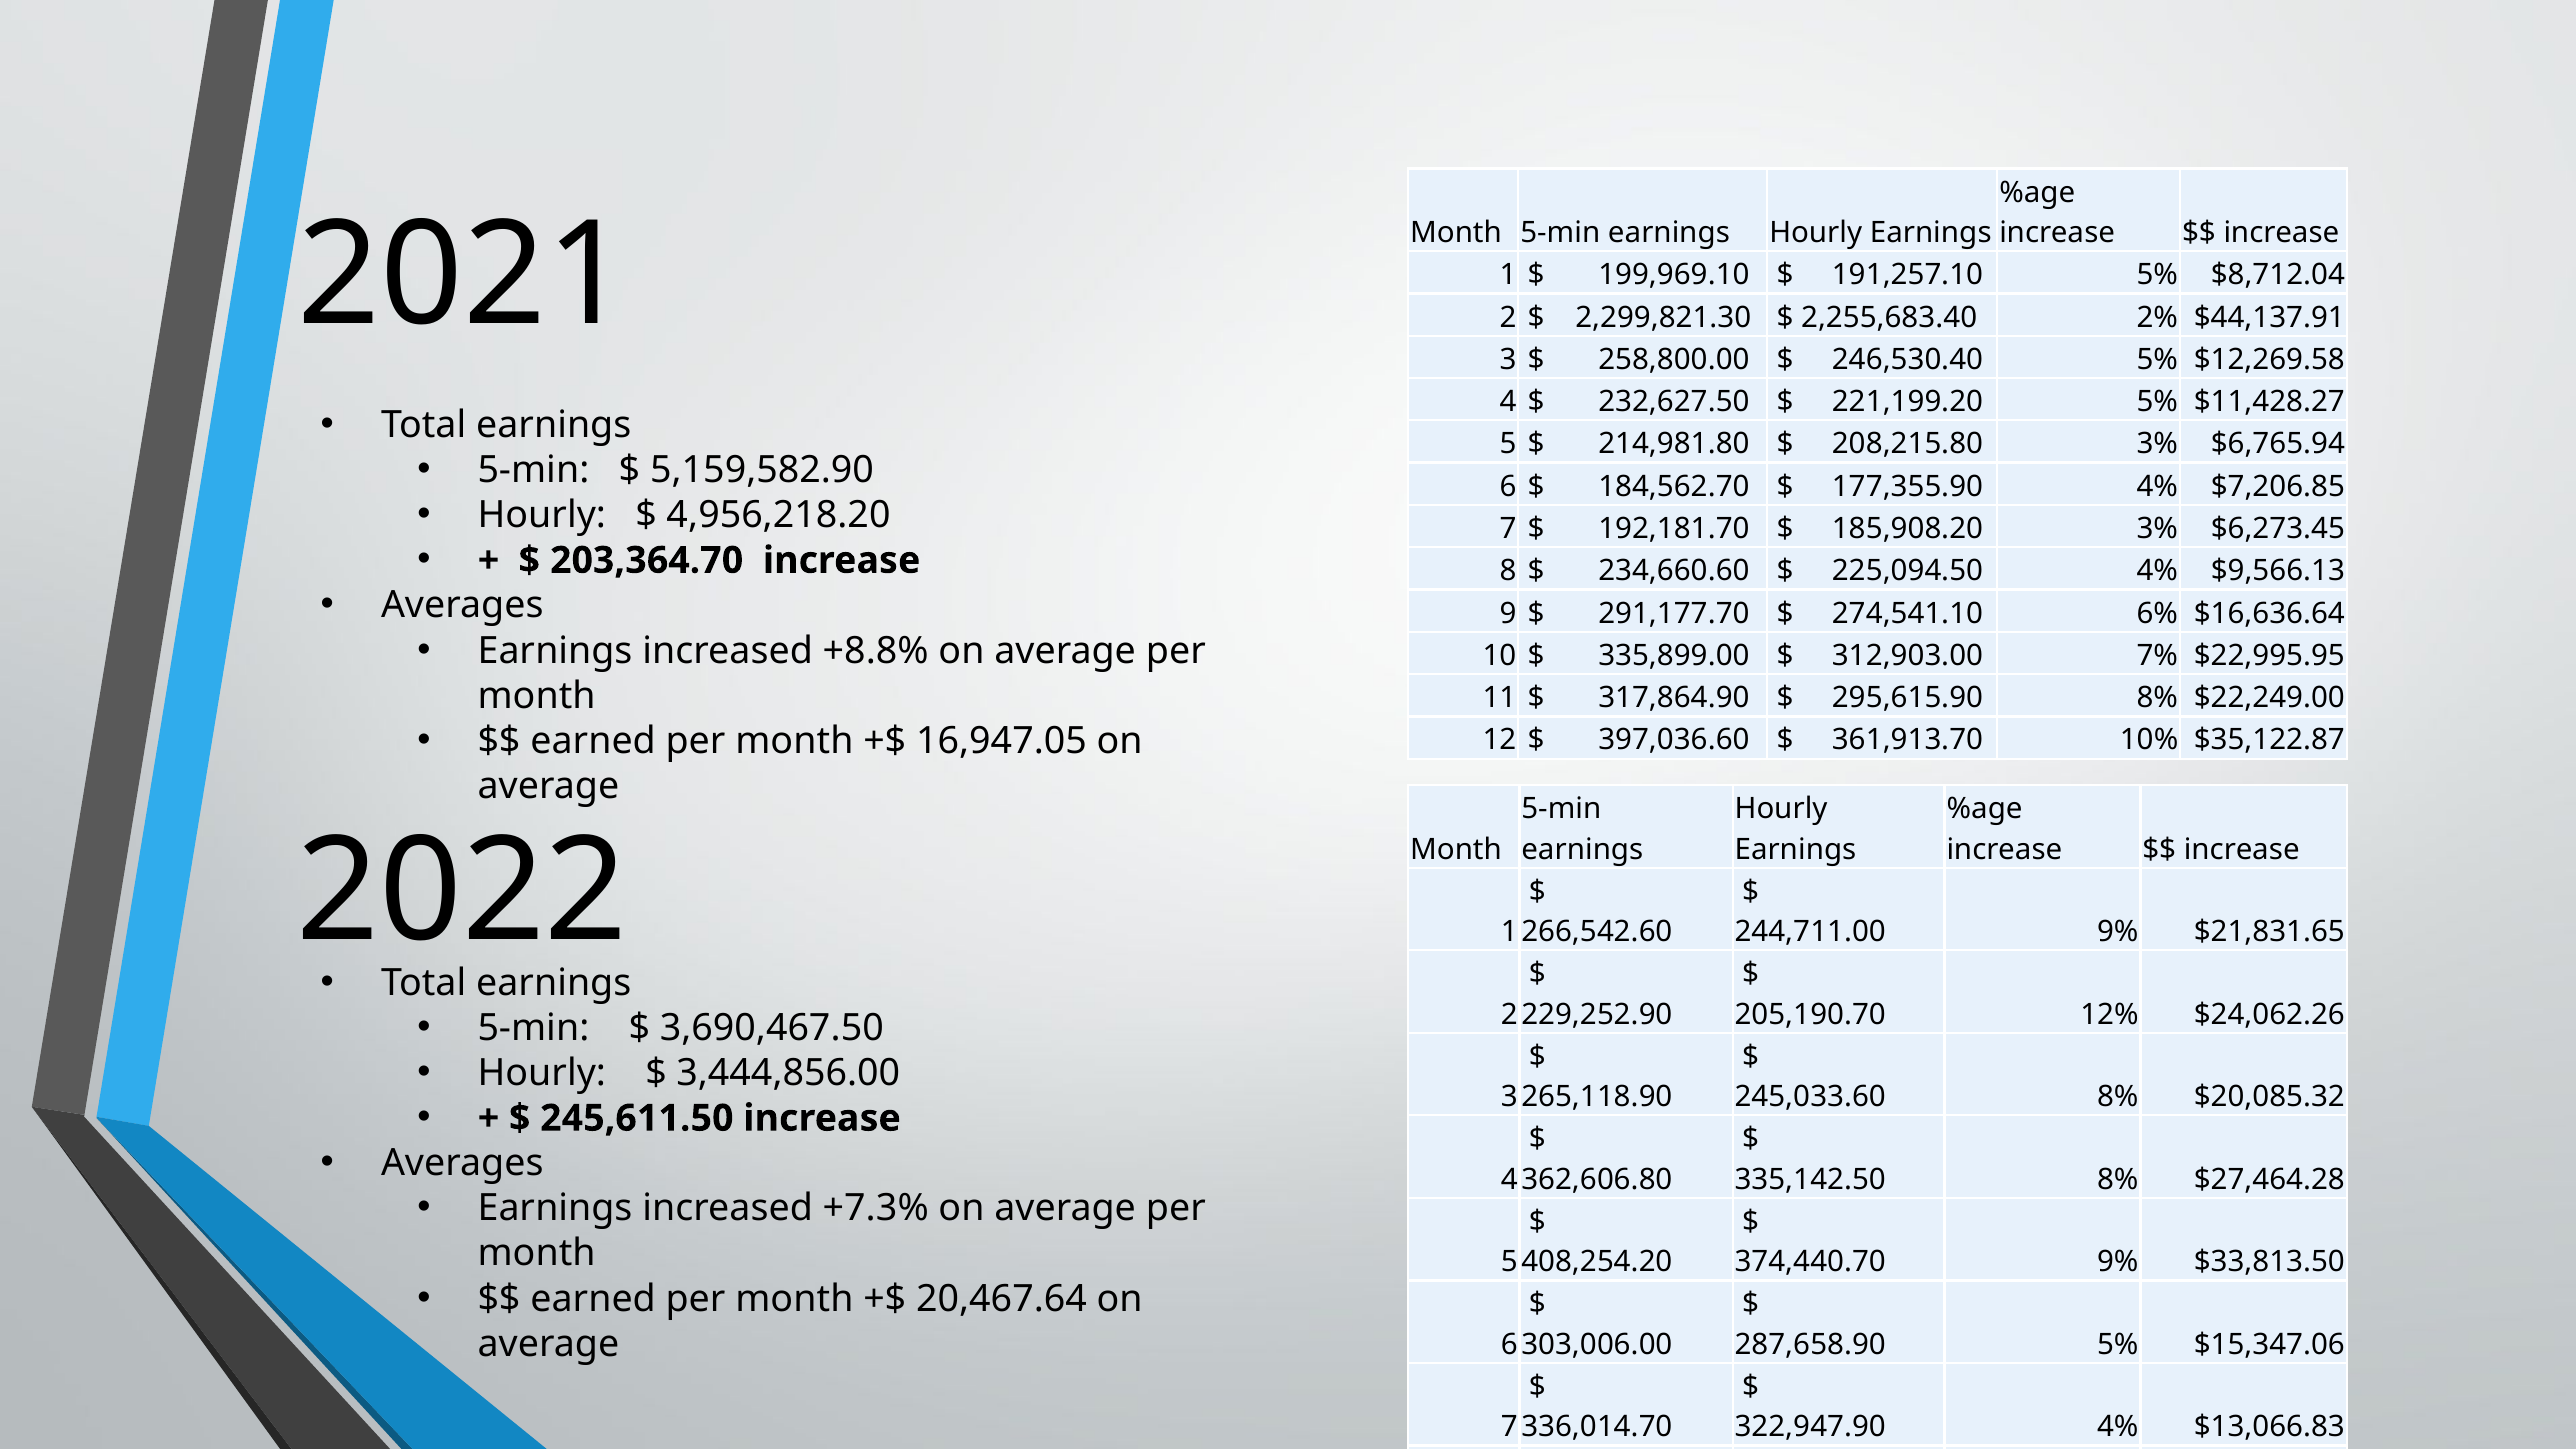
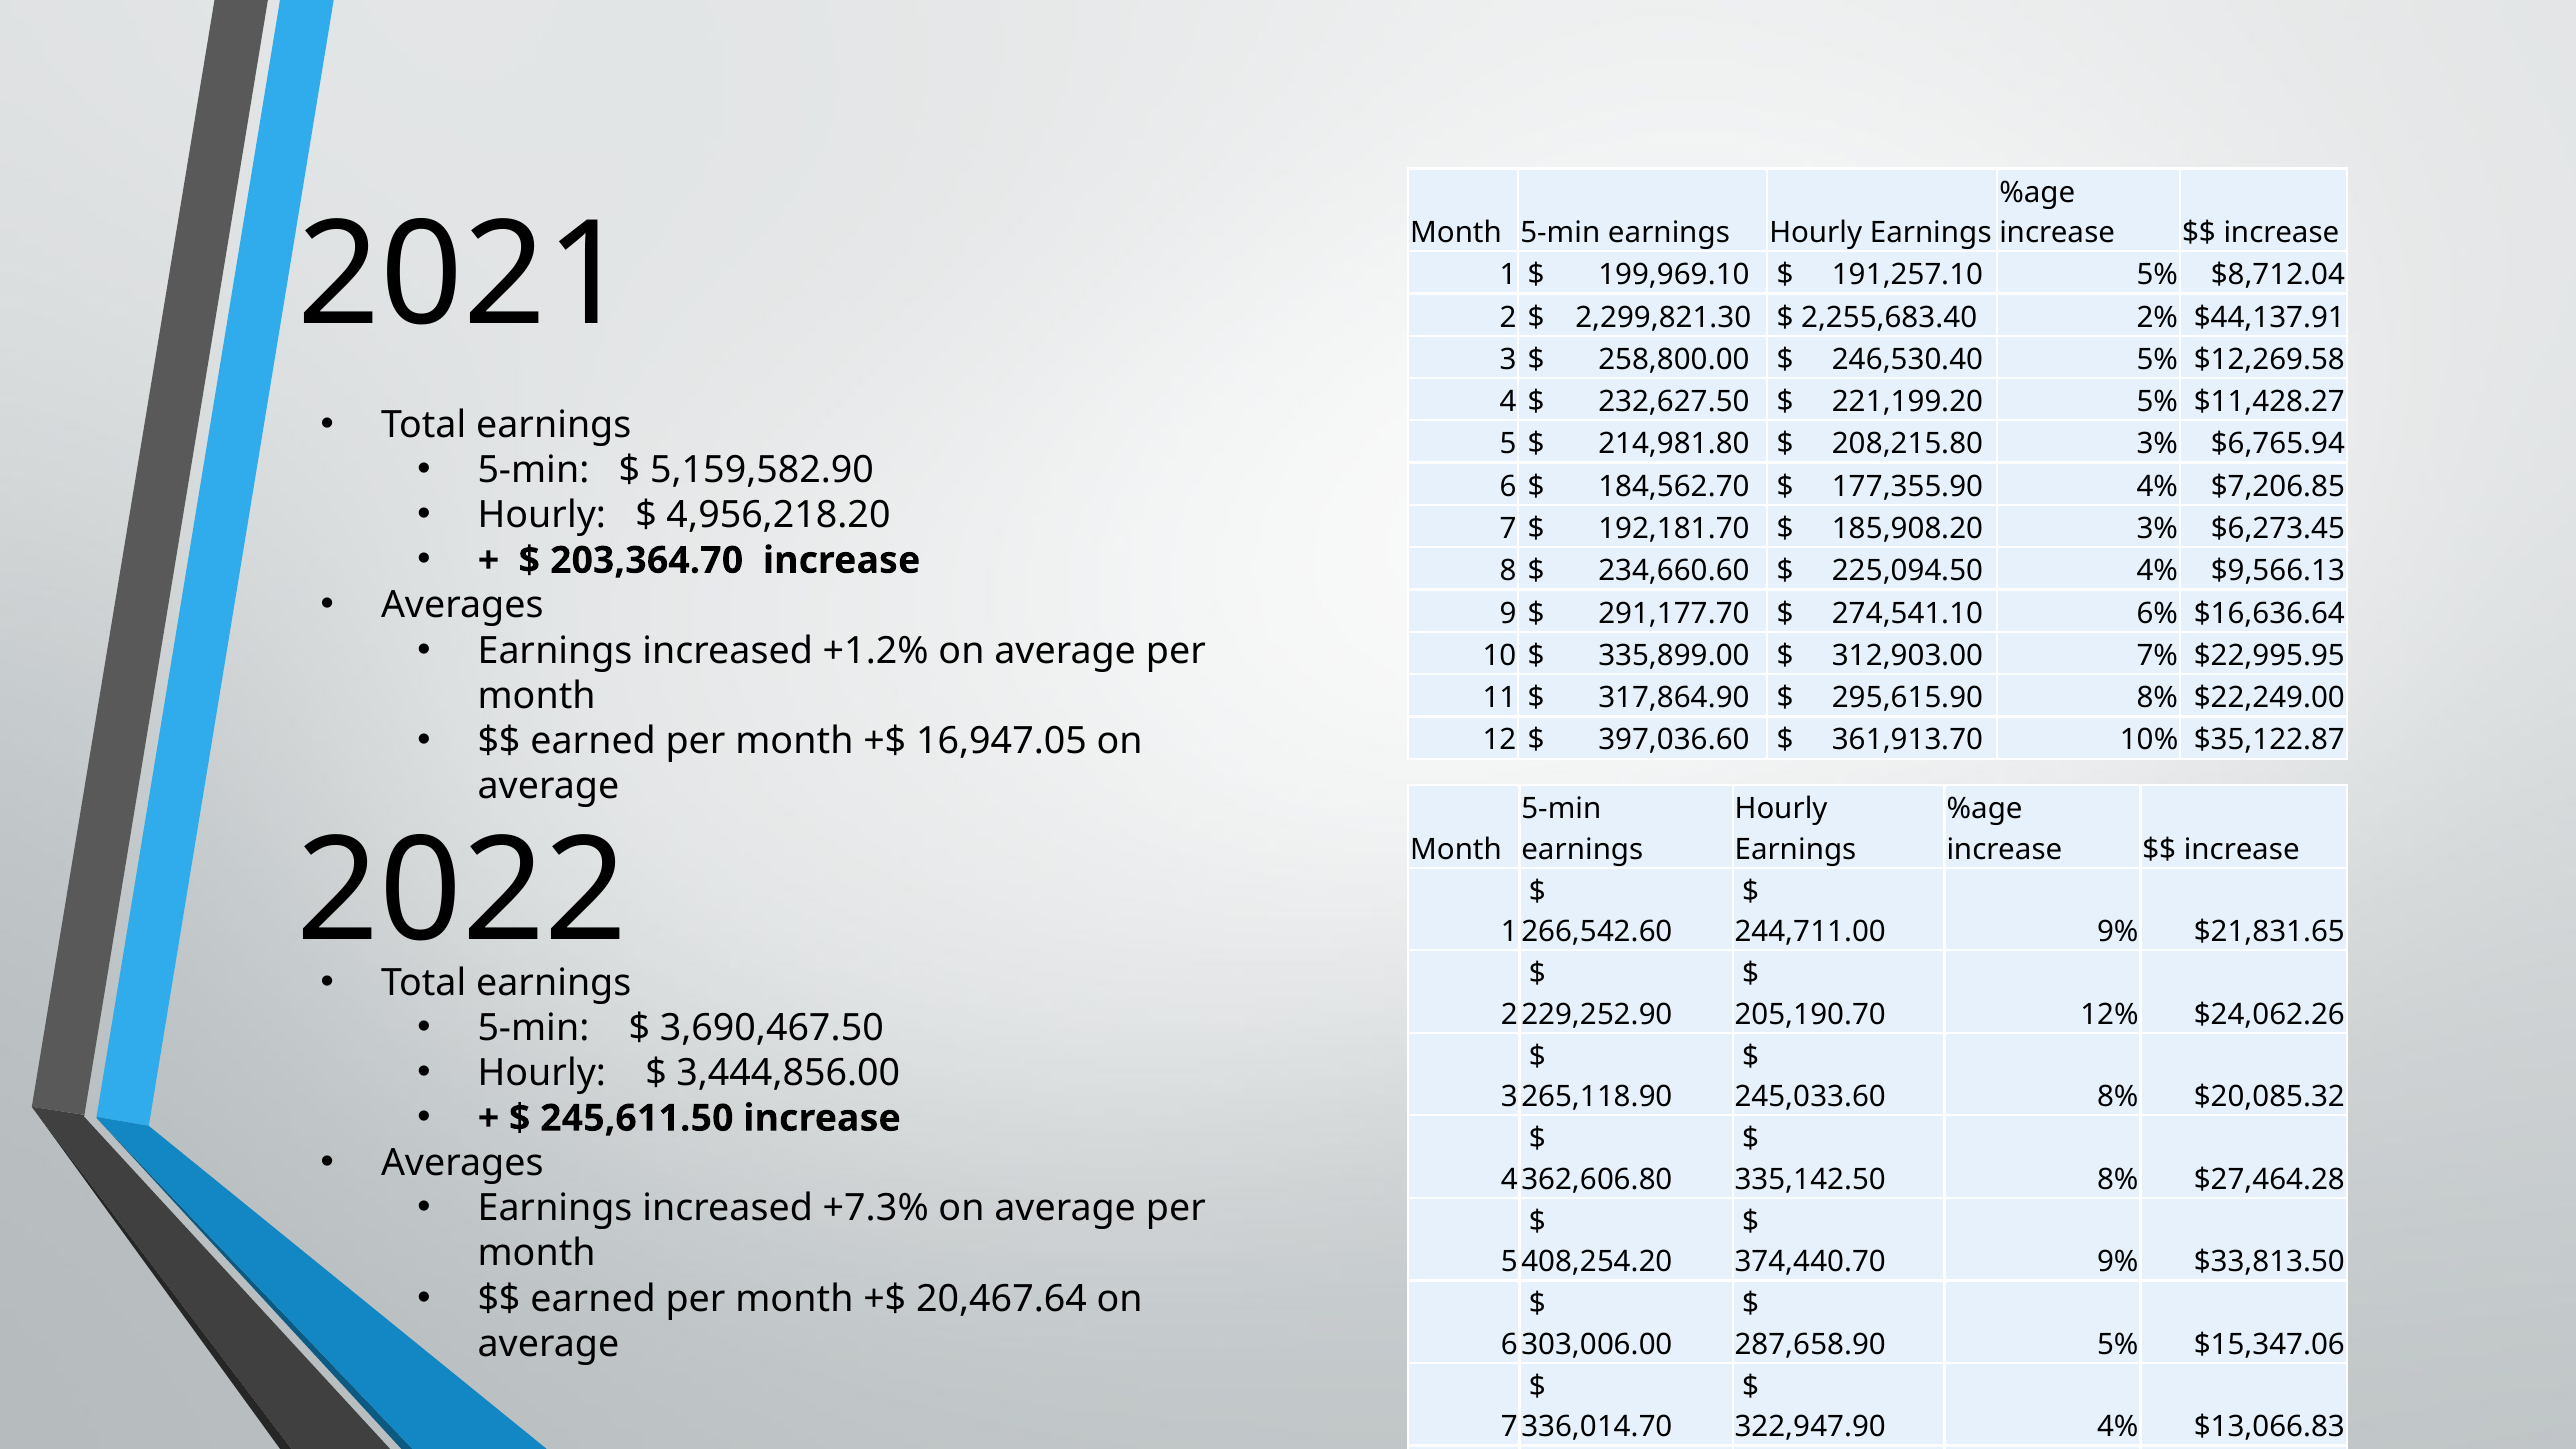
+8.8%: +8.8% -> +1.2%
